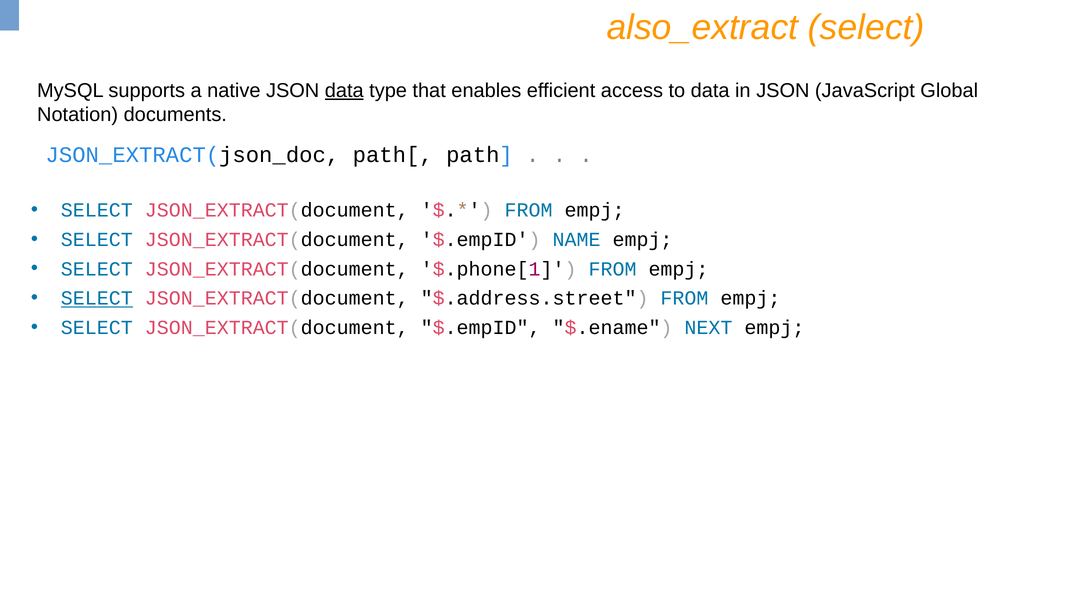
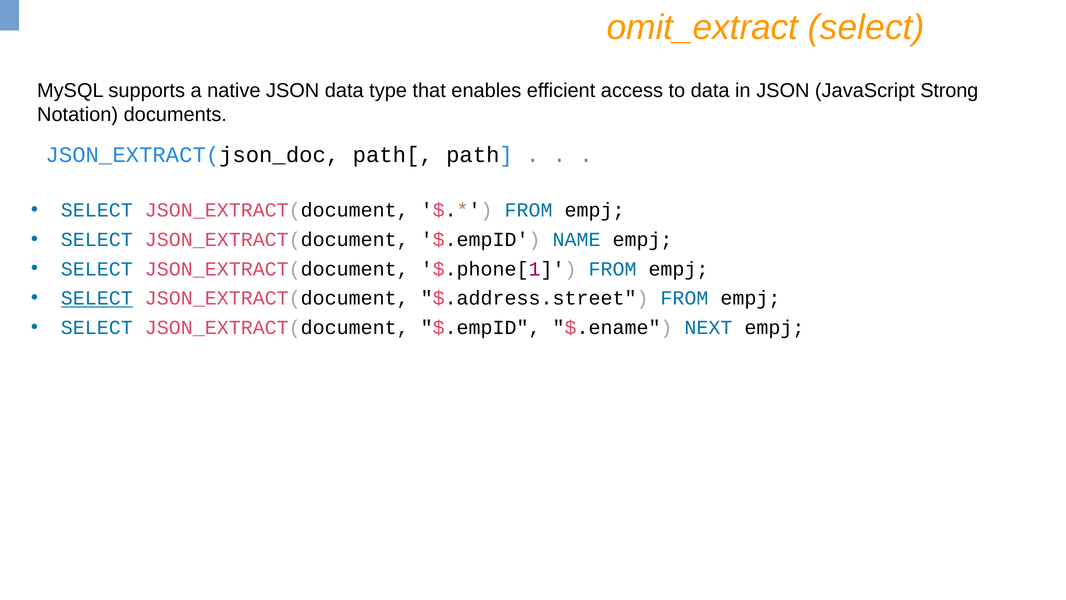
also_extract: also_extract -> omit_extract
data at (344, 91) underline: present -> none
Global: Global -> Strong
